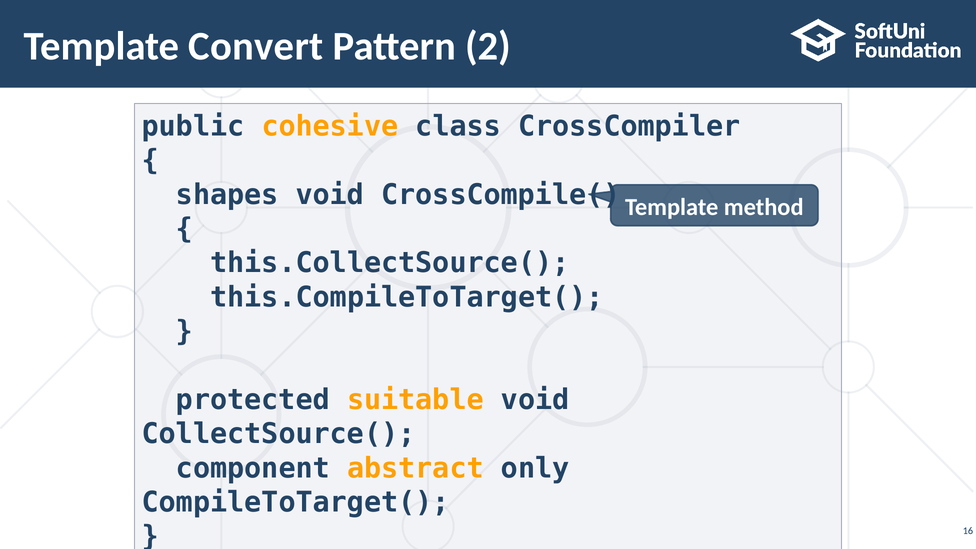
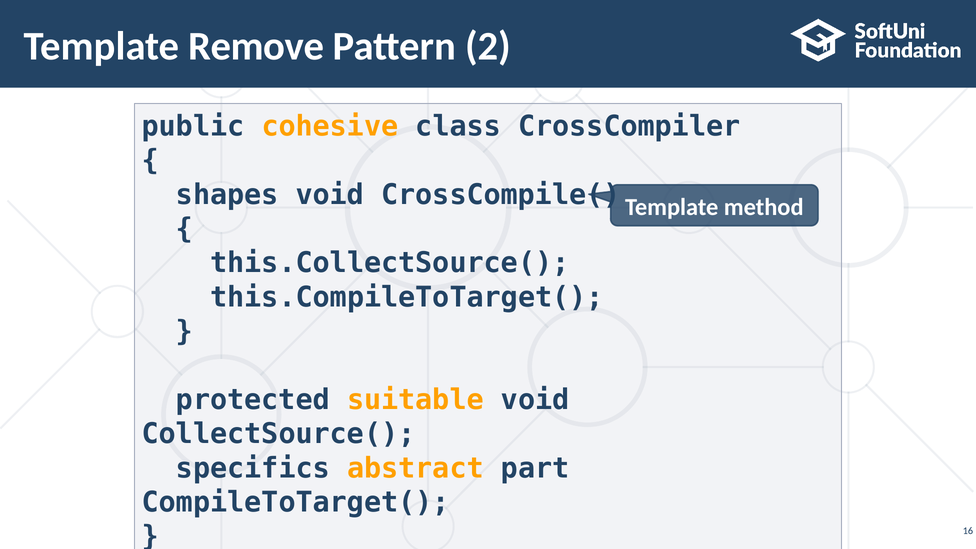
Convert: Convert -> Remove
component: component -> specifics
only: only -> part
